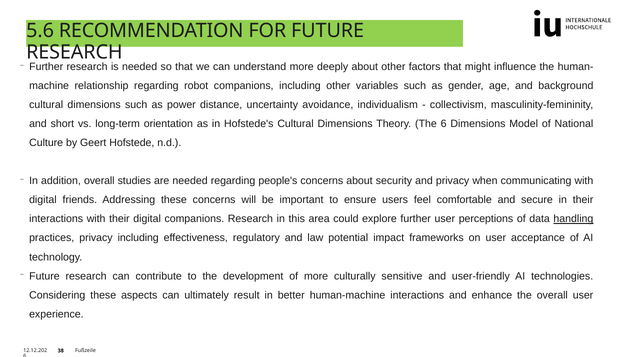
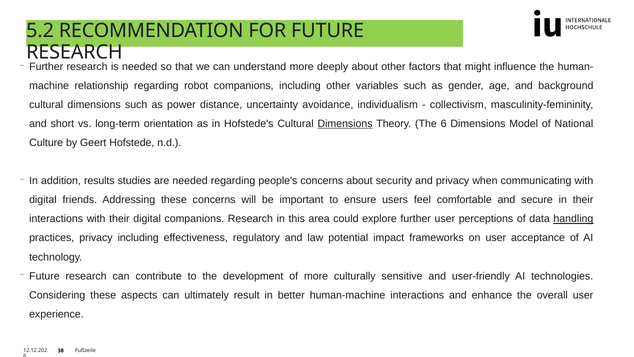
5.6: 5.6 -> 5.2
Dimensions at (345, 124) underline: none -> present
addition overall: overall -> results
